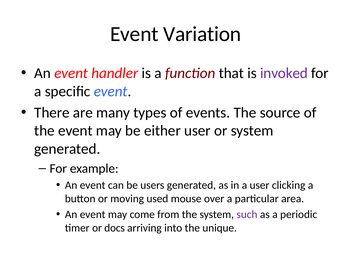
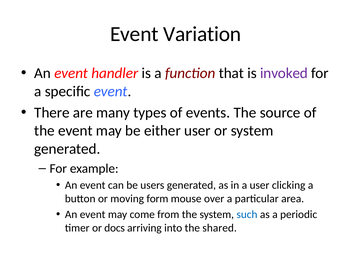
used: used -> form
such colour: purple -> blue
unique: unique -> shared
